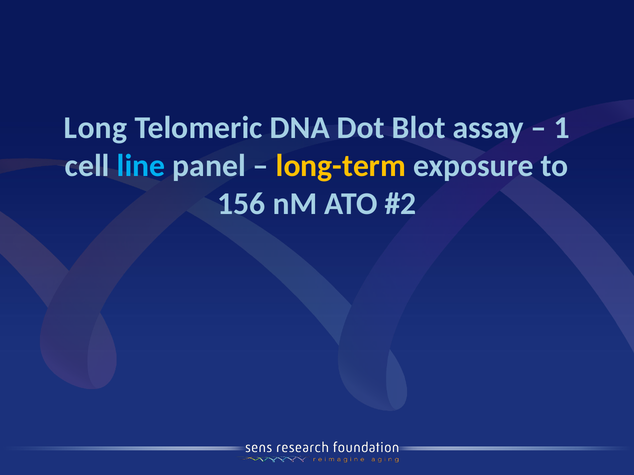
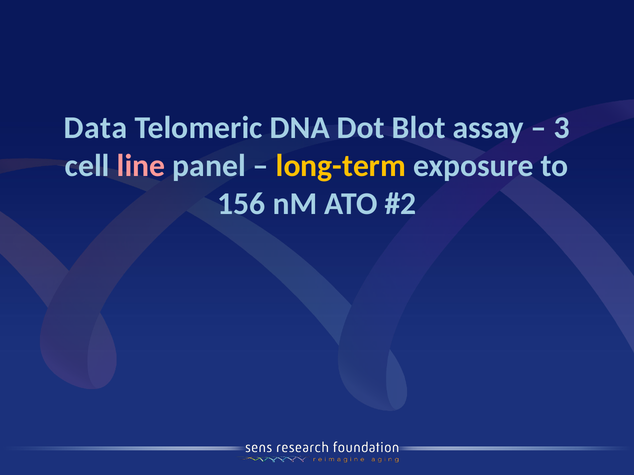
Long: Long -> Data
1: 1 -> 3
line colour: light blue -> pink
